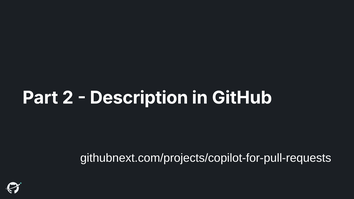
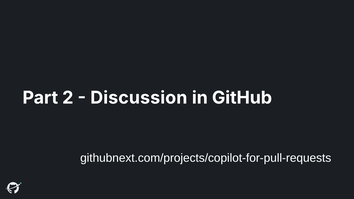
Description: Description -> Discussion
